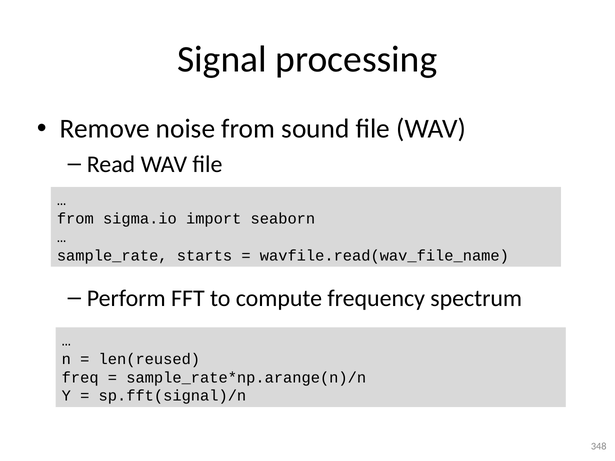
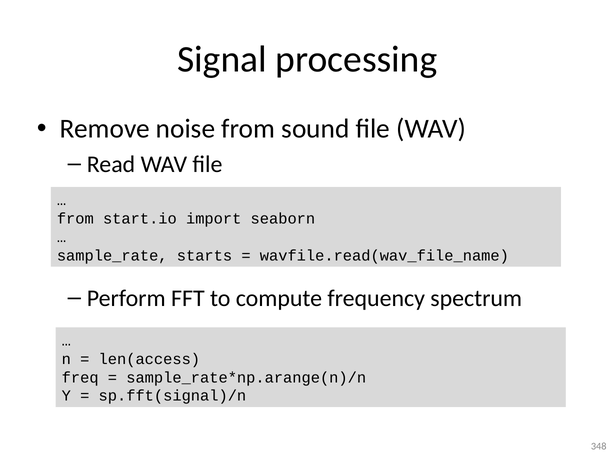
sigma.io: sigma.io -> start.io
len(reused: len(reused -> len(access
